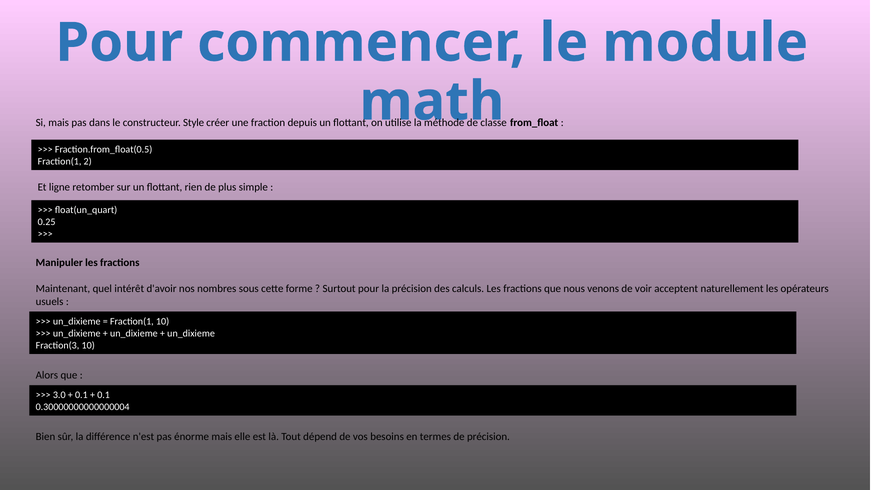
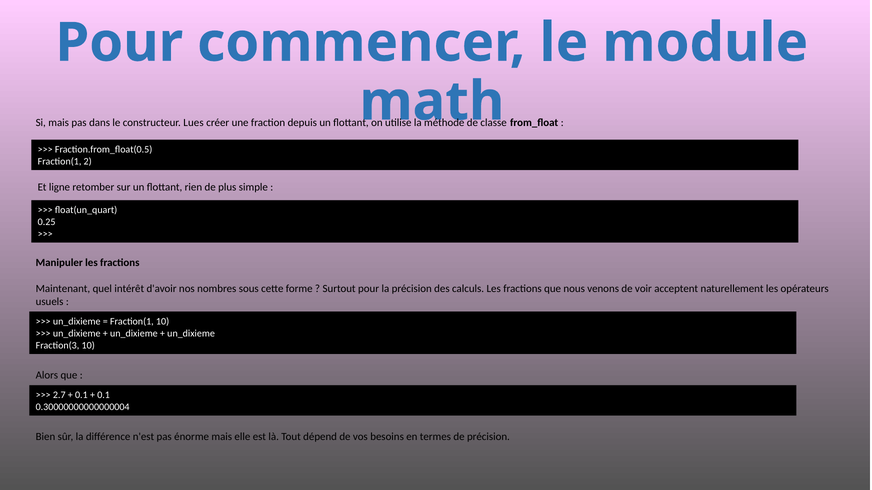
Style: Style -> Lues
3.0: 3.0 -> 2.7
